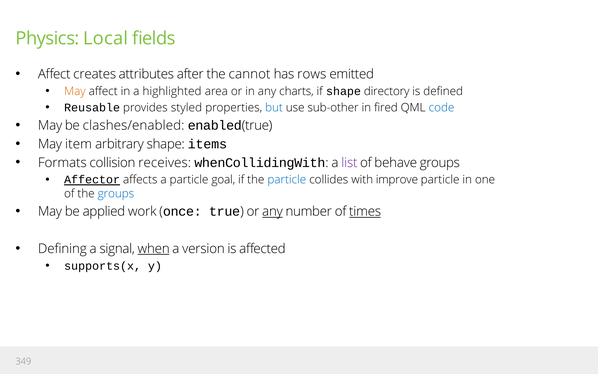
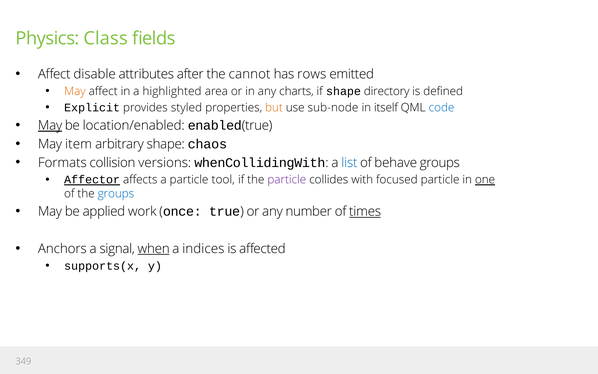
Local: Local -> Class
creates: creates -> disable
Reusable: Reusable -> Explicit
but colour: blue -> orange
sub-other: sub-other -> sub-node
fired: fired -> itself
May at (50, 125) underline: none -> present
clashes/enabled: clashes/enabled -> location/enabled
items: items -> chaos
receives: receives -> versions
list colour: purple -> blue
goal: goal -> tool
particle at (287, 180) colour: blue -> purple
improve: improve -> focused
one underline: none -> present
any at (272, 211) underline: present -> none
Defining: Defining -> Anchors
version: version -> indices
